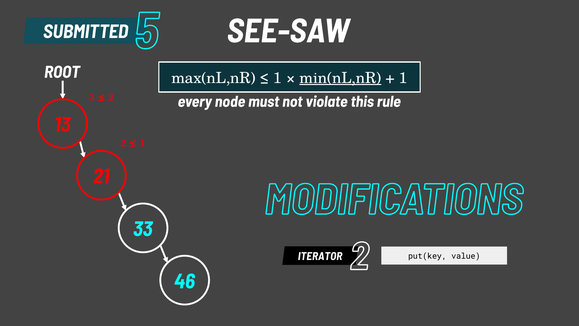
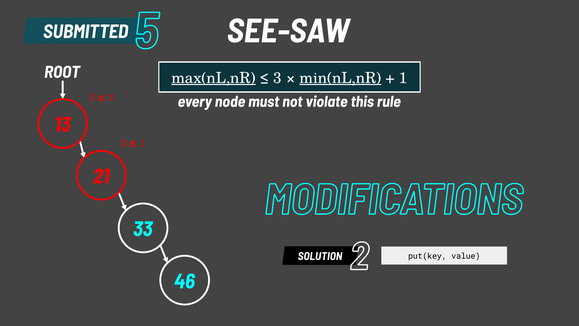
max(nL,nR underline: none -> present
1 at (278, 78): 1 -> 3
3 2: 2 -> 3
ITERATOR: ITERATOR -> SOLUTION
